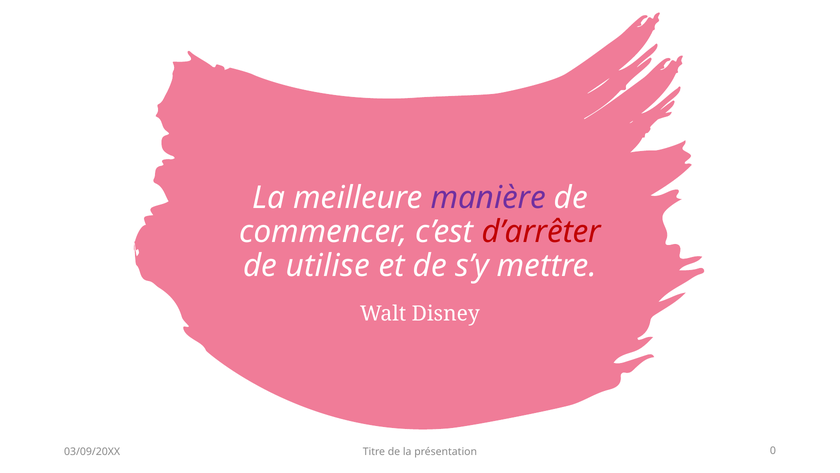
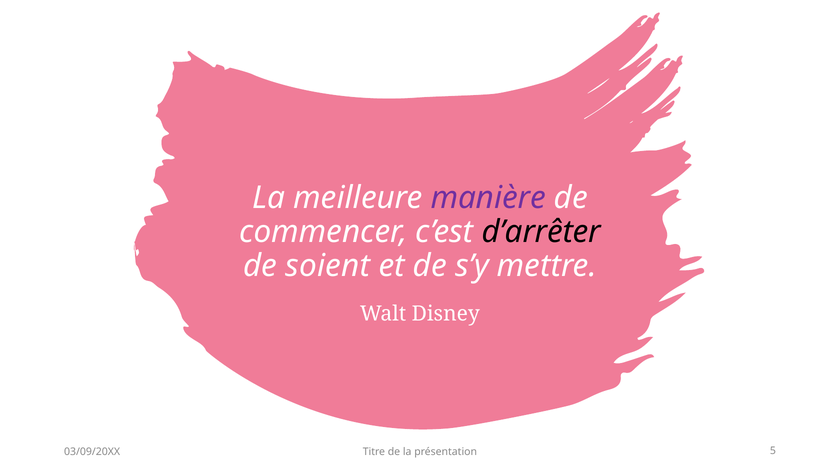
d’arrêter colour: red -> black
utilise: utilise -> soient
0: 0 -> 5
